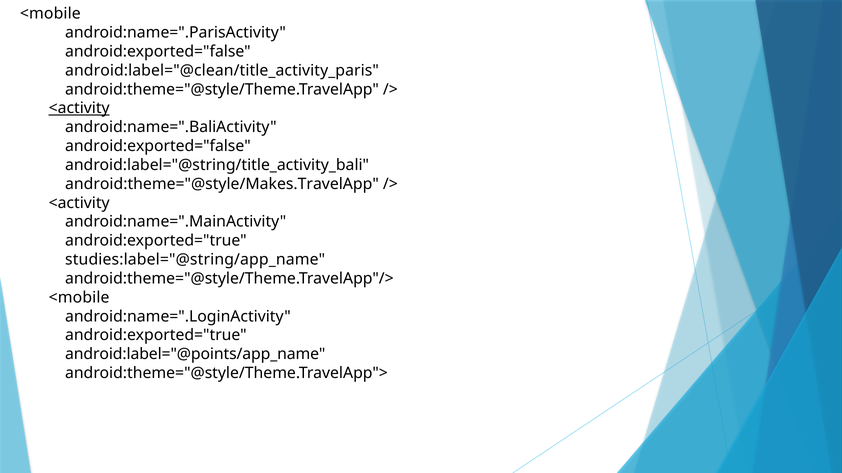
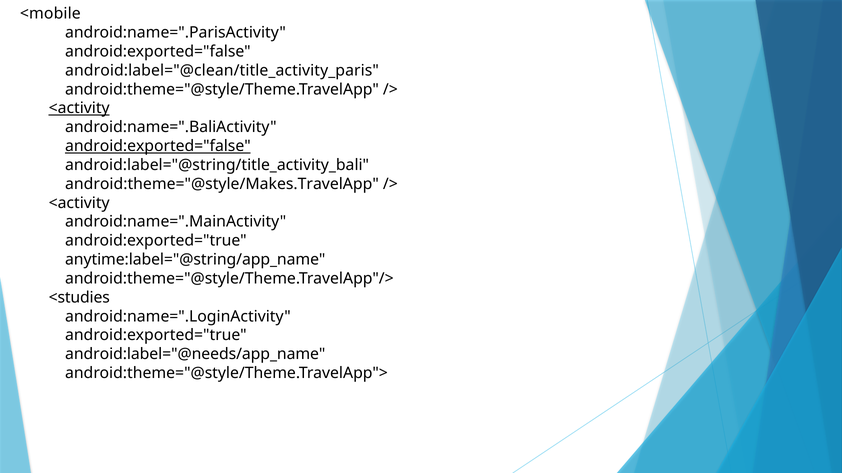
android:exported="false at (158, 146) underline: none -> present
studies:label="@string/app_name: studies:label="@string/app_name -> anytime:label="@string/app_name
<mobile at (79, 298): <mobile -> <studies
android:label="@points/app_name: android:label="@points/app_name -> android:label="@needs/app_name
